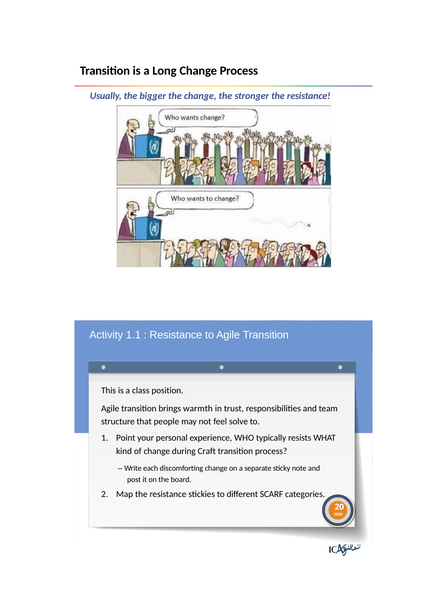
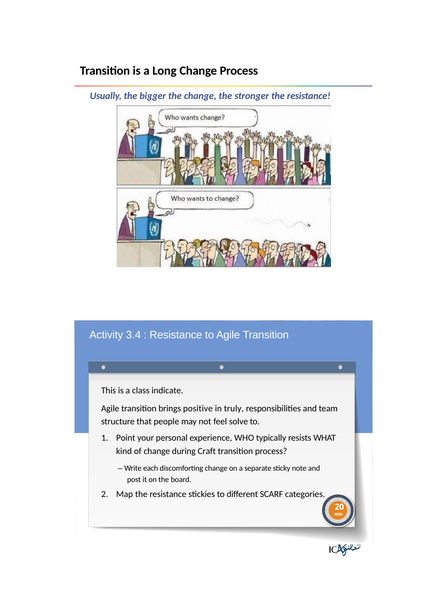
1.1: 1.1 -> 3.4
position: position -> indicate
warmth: warmth -> positive
trust: trust -> truly
